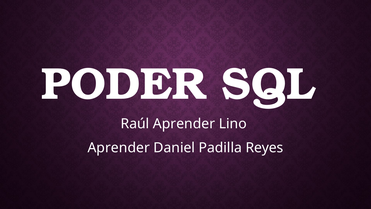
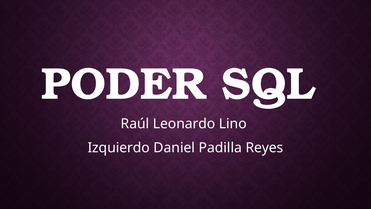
Raúl Aprender: Aprender -> Leonardo
Aprender at (119, 148): Aprender -> Izquierdo
